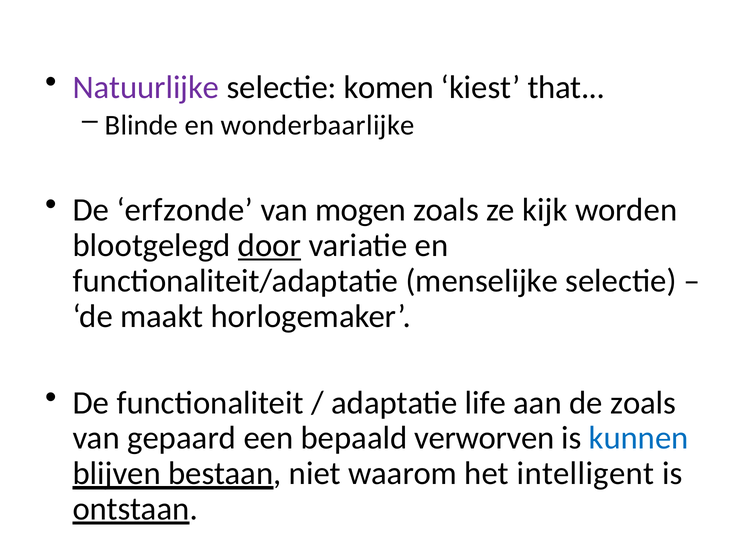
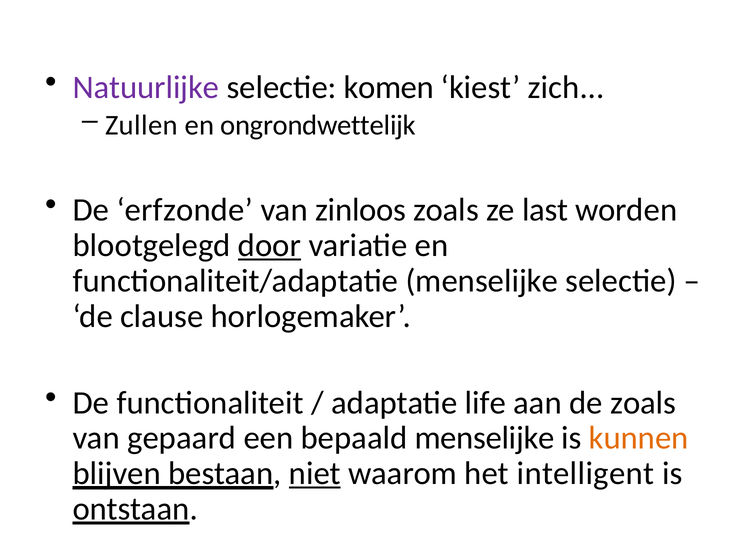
that: that -> zich
Blinde: Blinde -> Zullen
wonderbaarlijke: wonderbaarlijke -> ongrondwettelijk
mogen: mogen -> zinloos
kijk: kijk -> last
maakt: maakt -> clause
bepaald verworven: verworven -> menselijke
kunnen colour: blue -> orange
niet underline: none -> present
